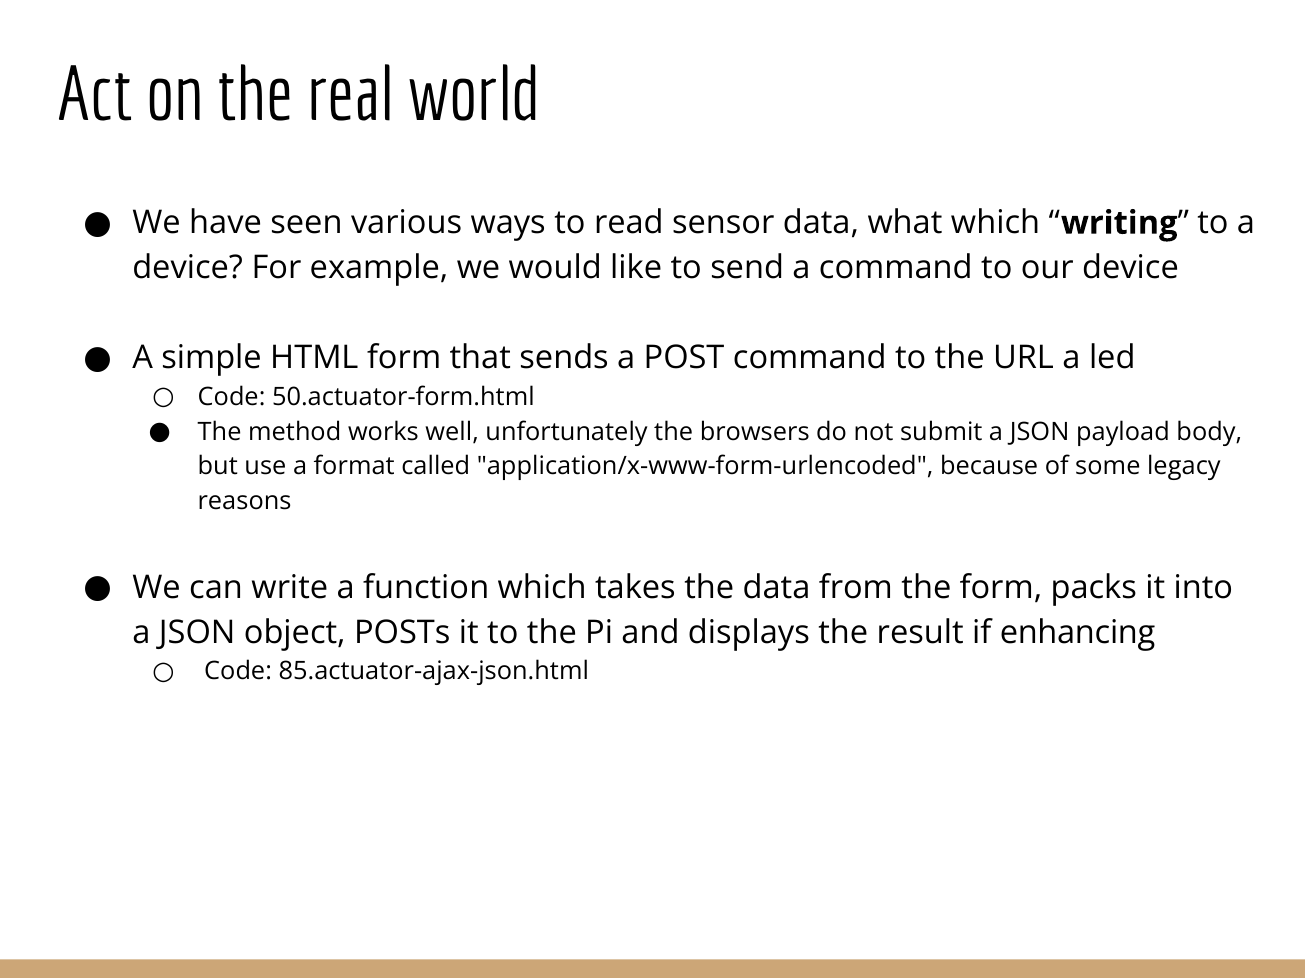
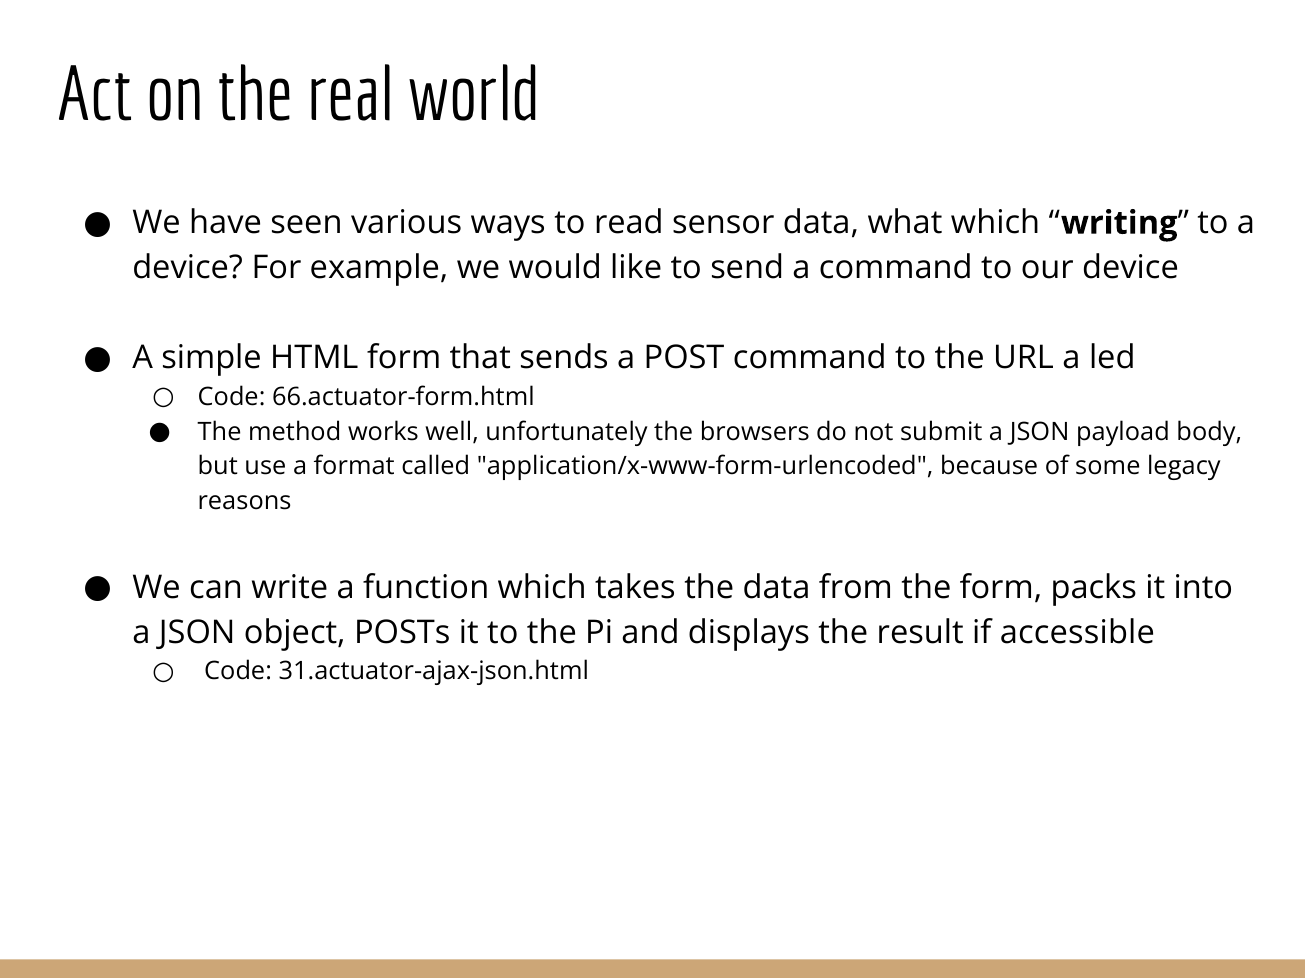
50.actuator-form.html: 50.actuator-form.html -> 66.actuator-form.html
enhancing: enhancing -> accessible
85.actuator-ajax-json.html: 85.actuator-ajax-json.html -> 31.actuator-ajax-json.html
